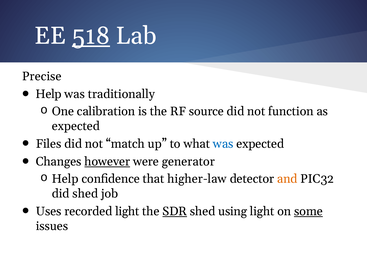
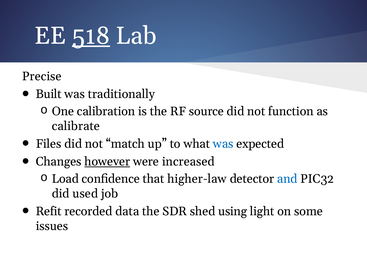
Help at (49, 94): Help -> Built
expected at (76, 126): expected -> calibrate
generator: generator -> increased
Help at (65, 178): Help -> Load
and colour: orange -> blue
did shed: shed -> used
Uses: Uses -> Refit
recorded light: light -> data
SDR underline: present -> none
some underline: present -> none
